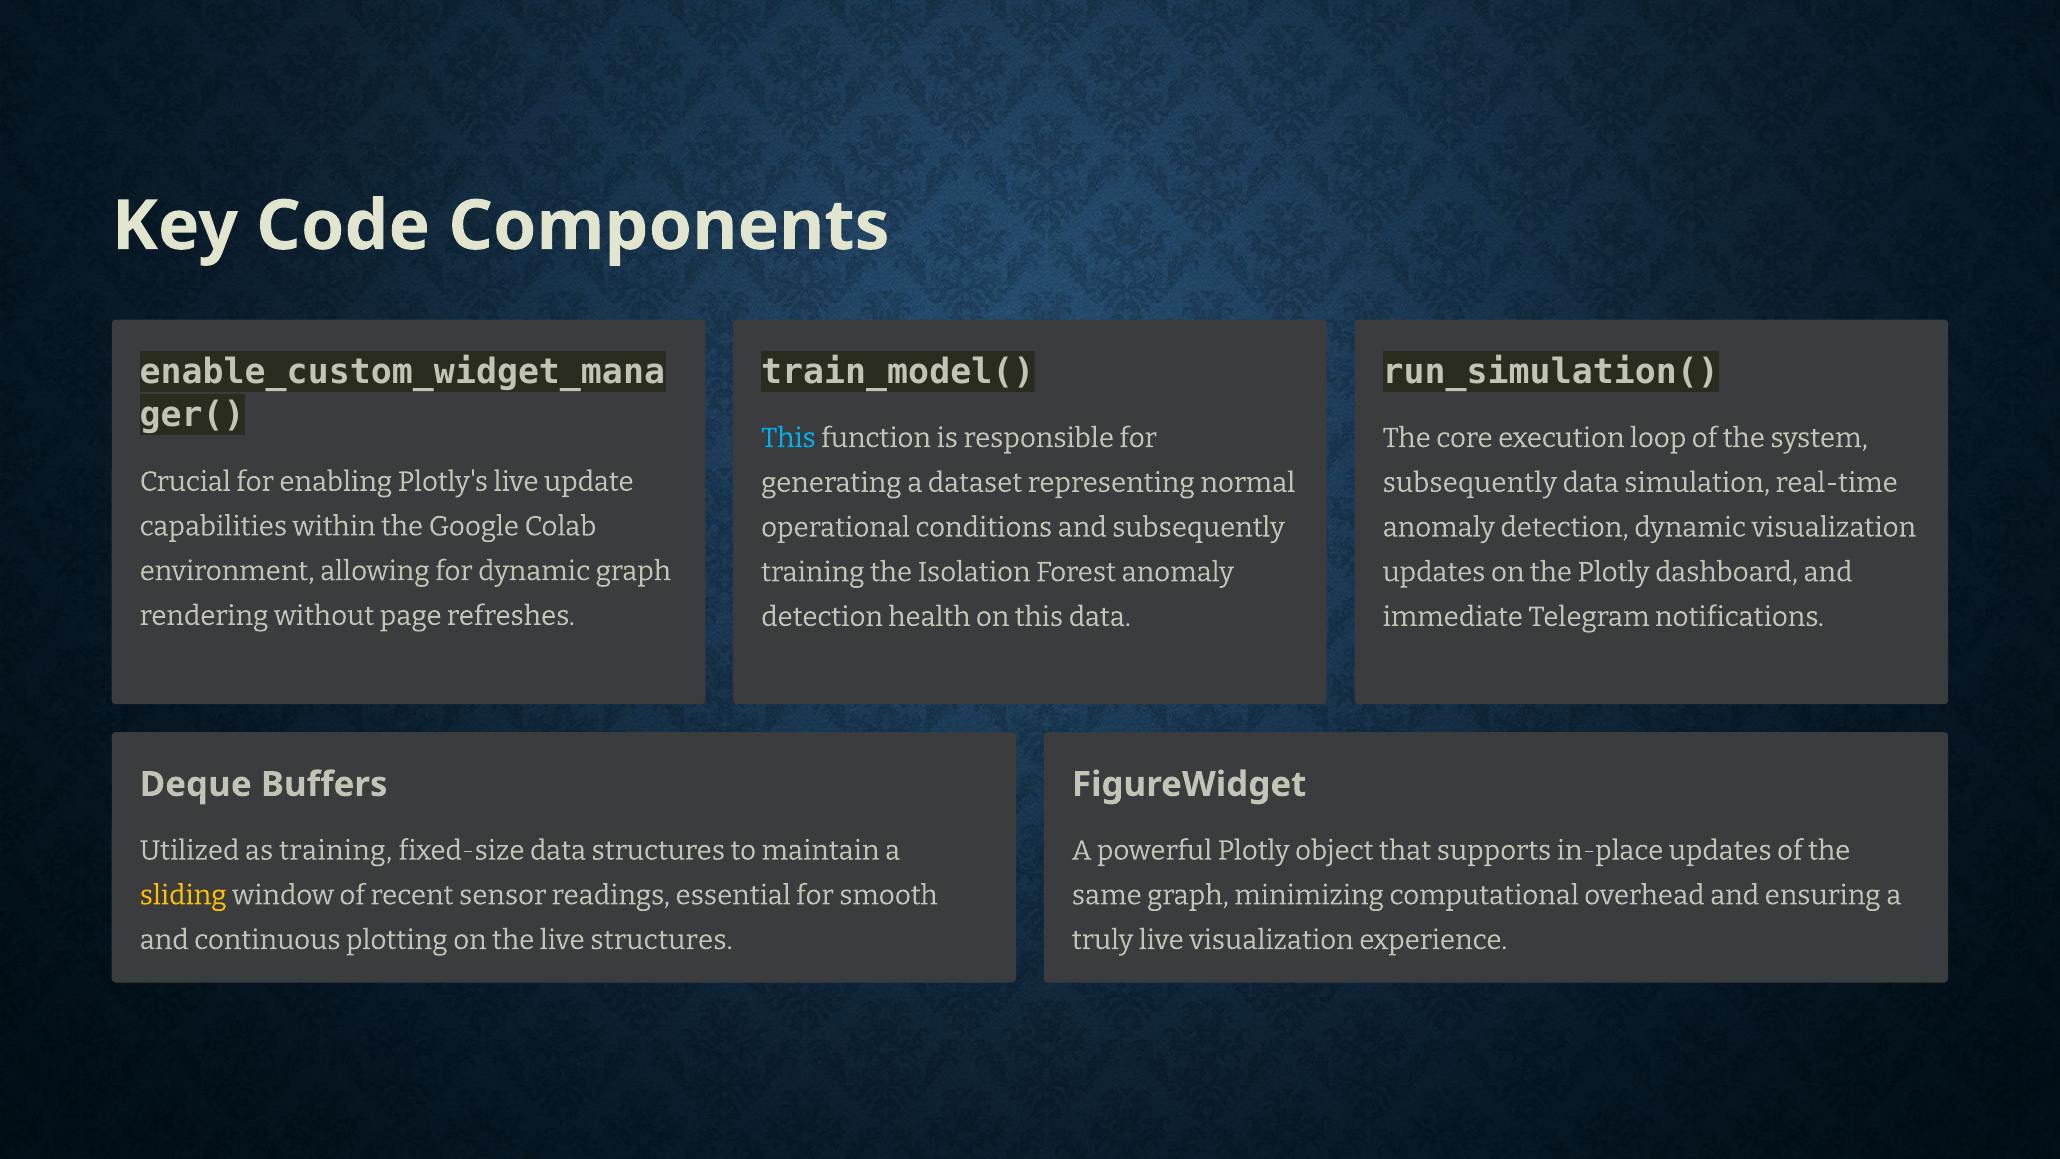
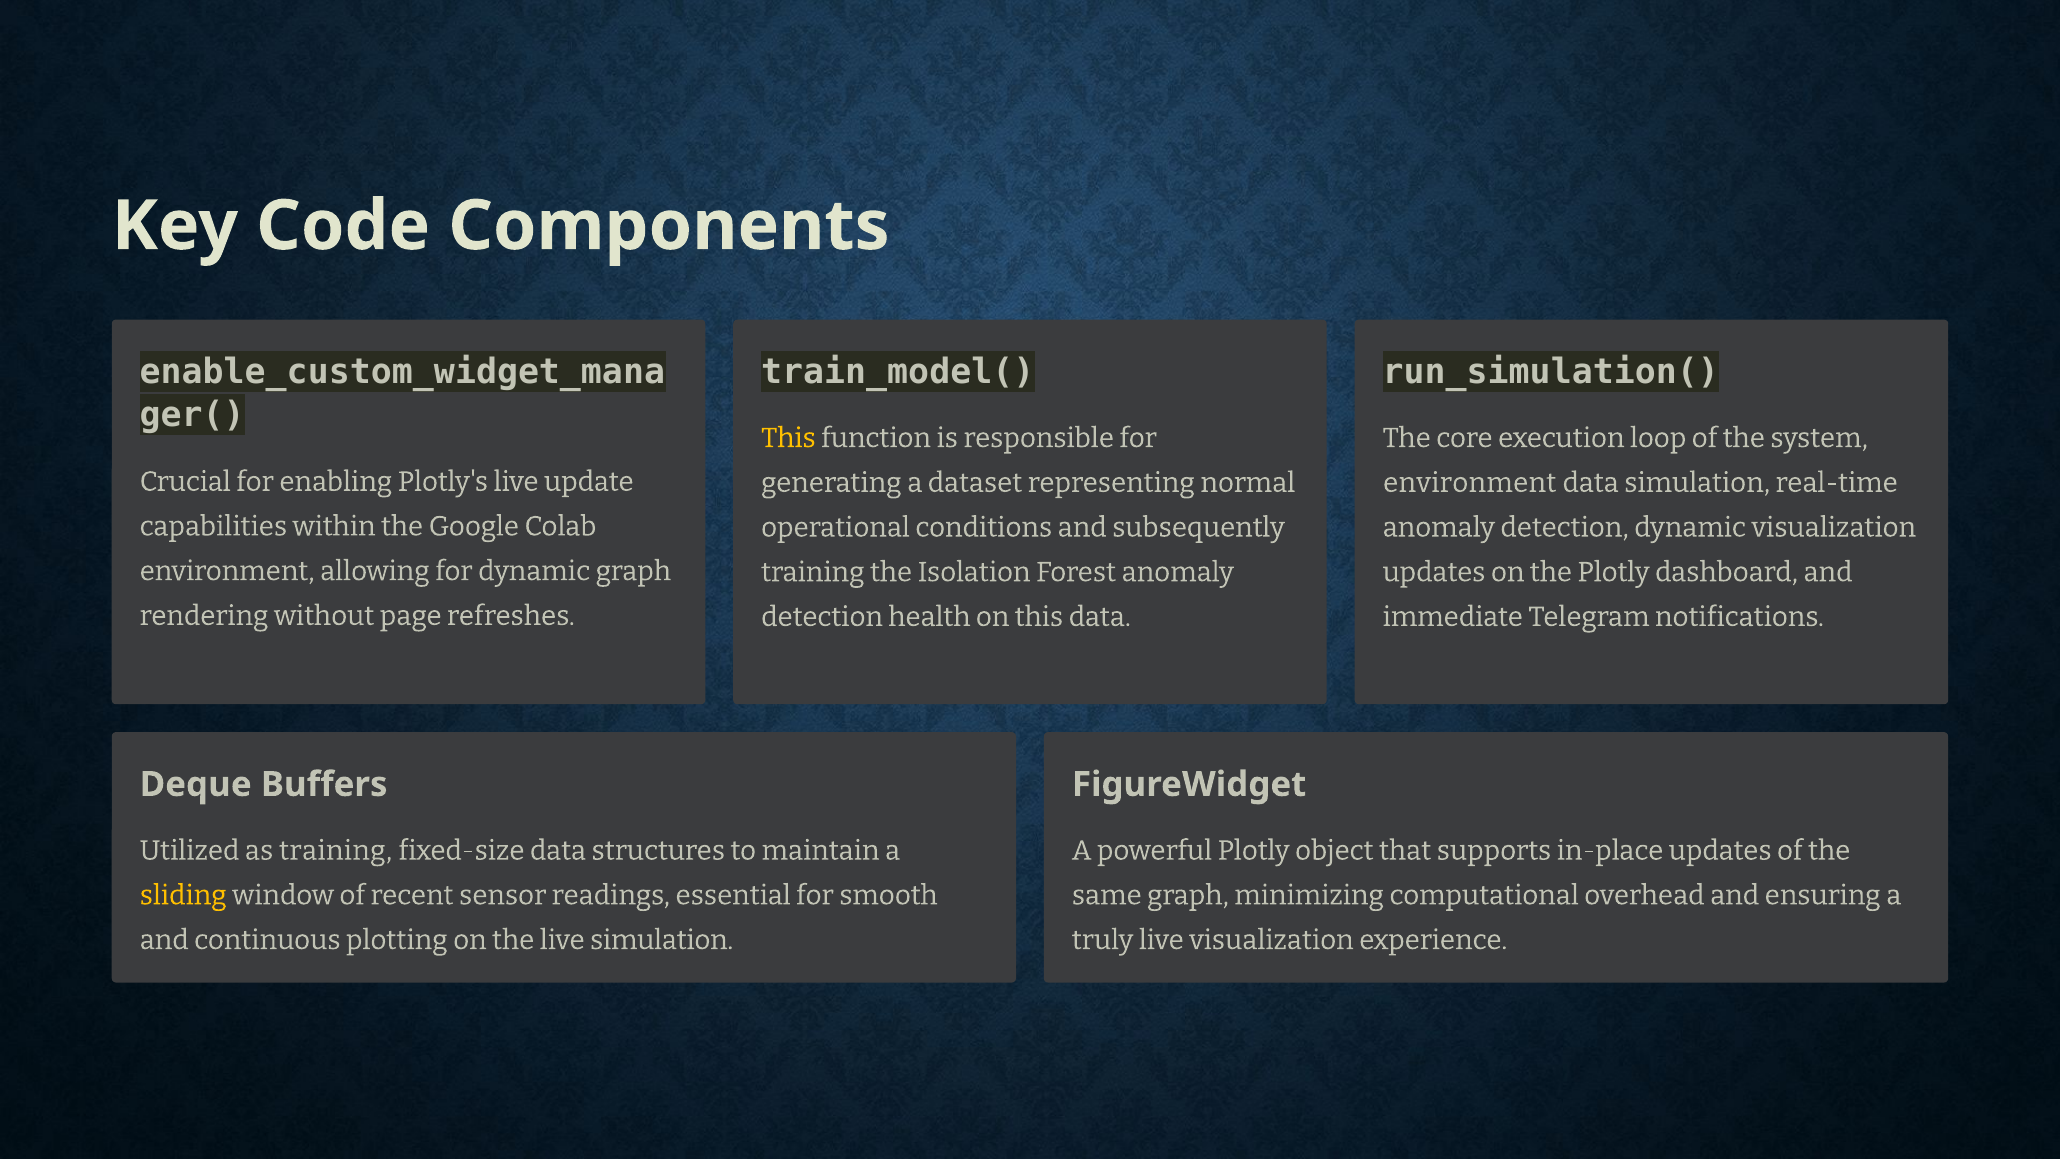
This at (788, 438) colour: light blue -> yellow
subsequently at (1470, 483): subsequently -> environment
live structures: structures -> simulation
